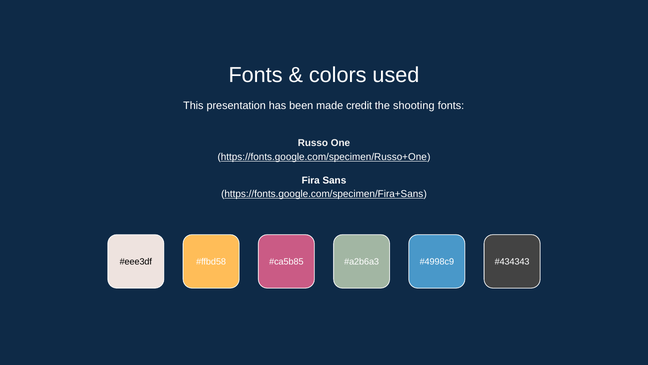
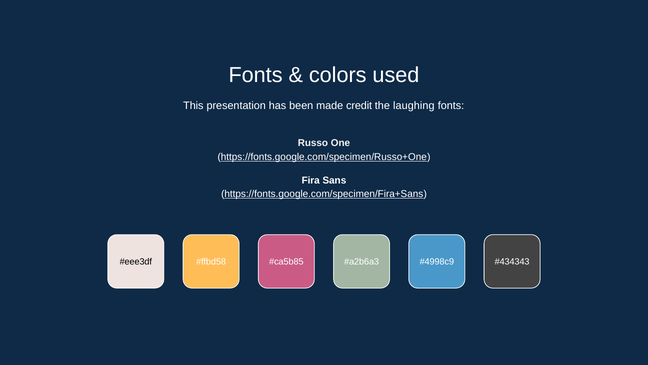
shooting: shooting -> laughing
